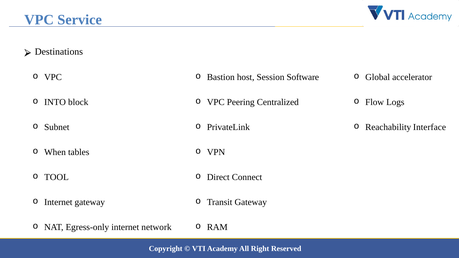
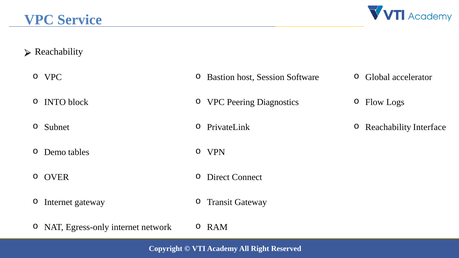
Destinations at (59, 52): Destinations -> Reachability
Centralized: Centralized -> Diagnostics
When: When -> Demo
TOOL: TOOL -> OVER
